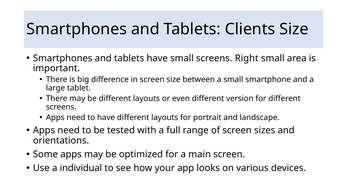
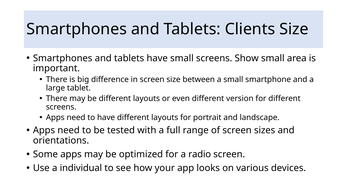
Right: Right -> Show
main: main -> radio
